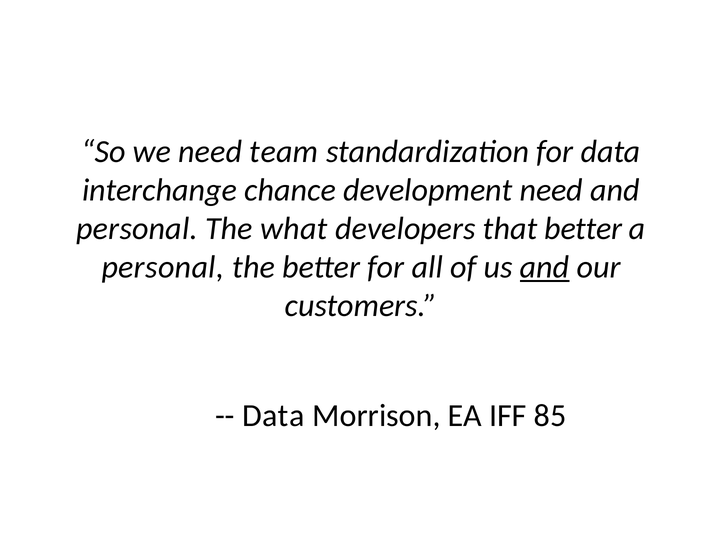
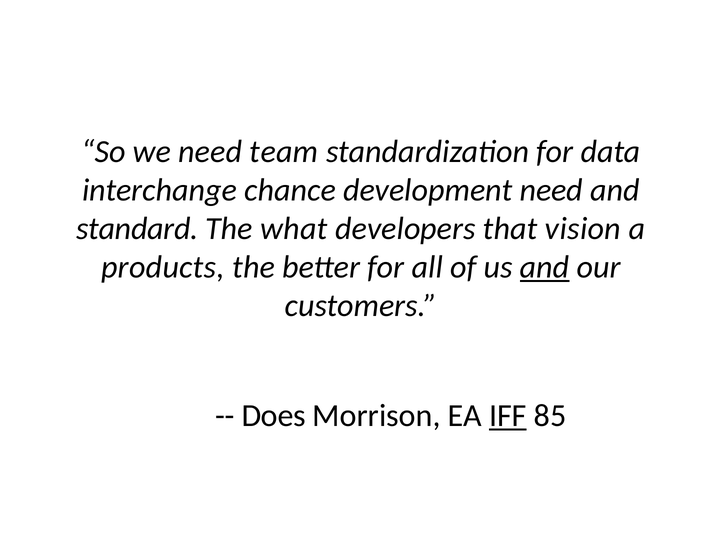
personal at (137, 228): personal -> standard
that better: better -> vision
personal at (163, 267): personal -> products
Data at (273, 415): Data -> Does
IFF underline: none -> present
